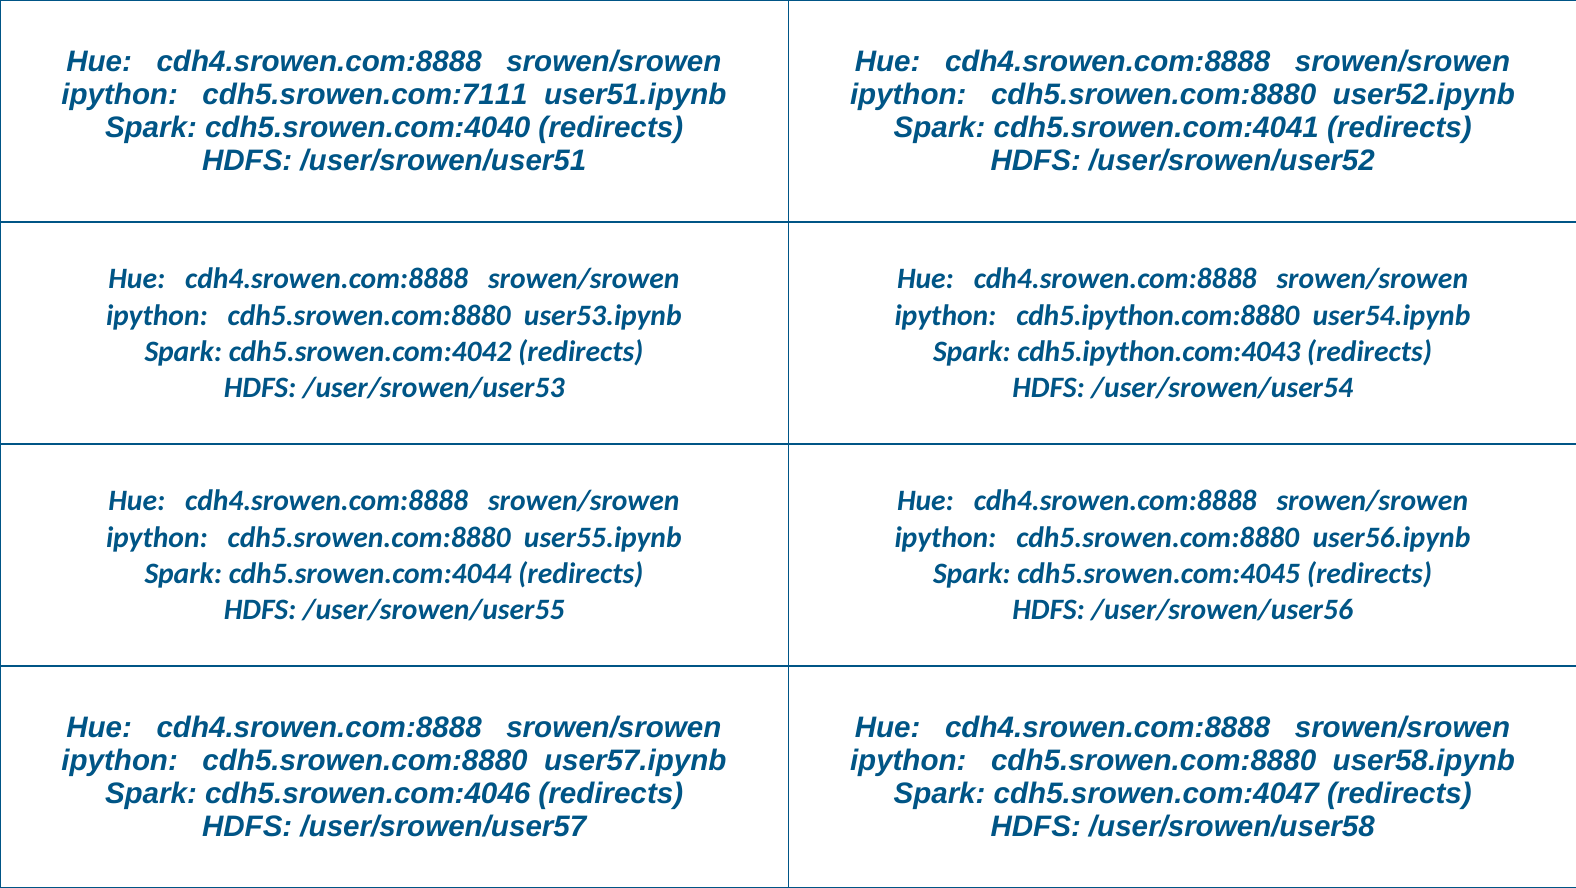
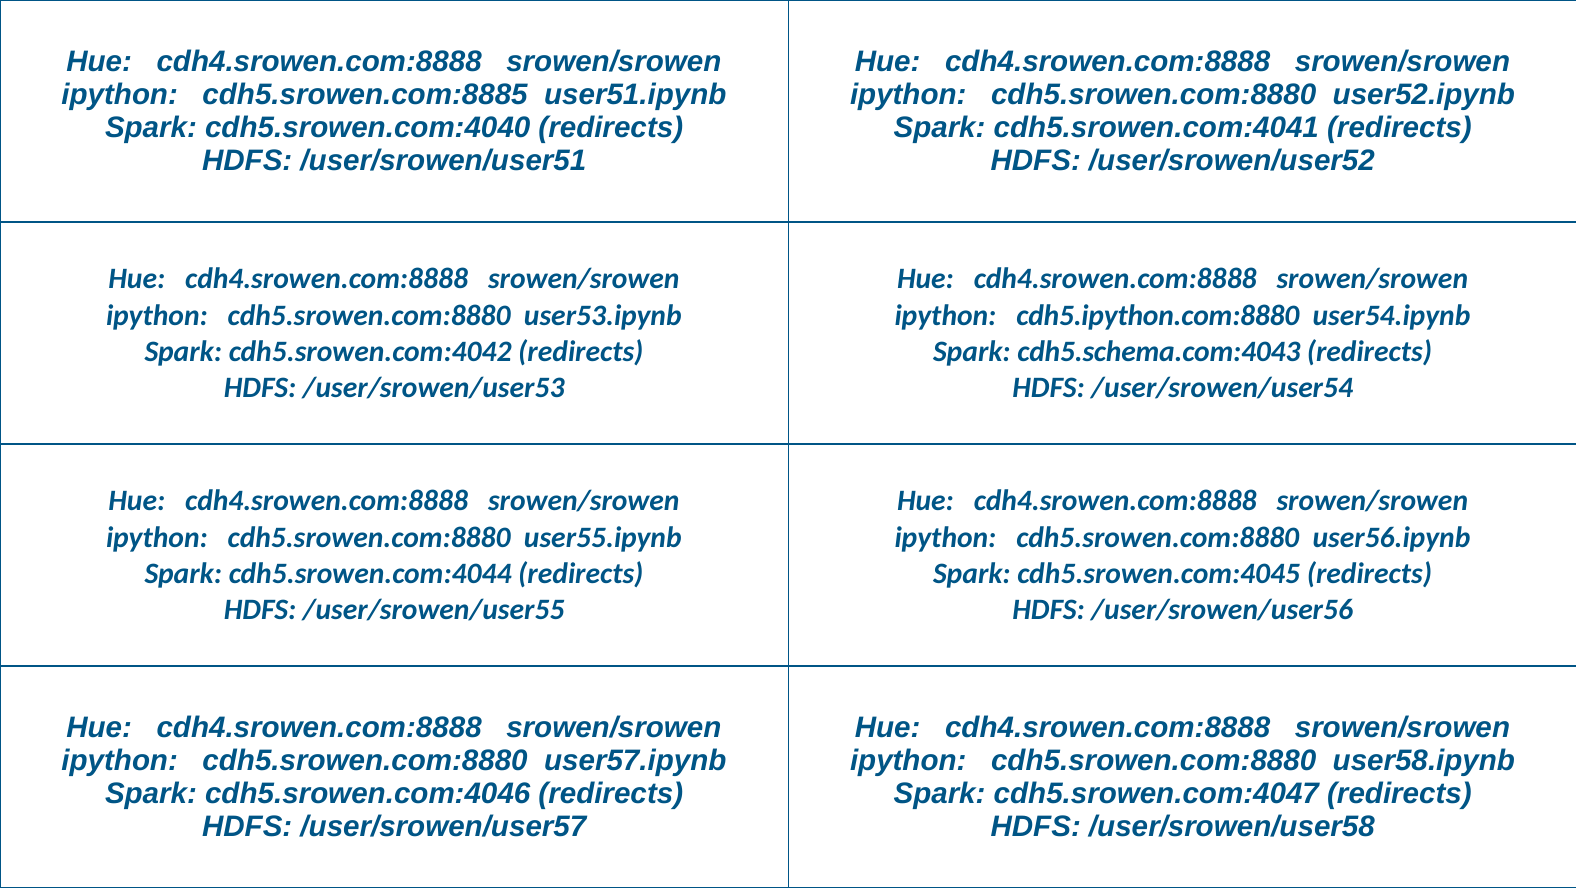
cdh5.srowen.com:7111: cdh5.srowen.com:7111 -> cdh5.srowen.com:8885
cdh5.ipython.com:4043: cdh5.ipython.com:4043 -> cdh5.schema.com:4043
